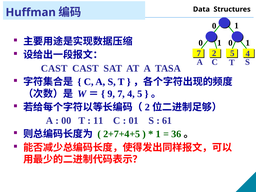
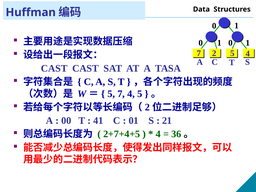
9 at (111, 94): 9 -> 5
11: 11 -> 41
61: 61 -> 21
1 at (158, 134): 1 -> 4
